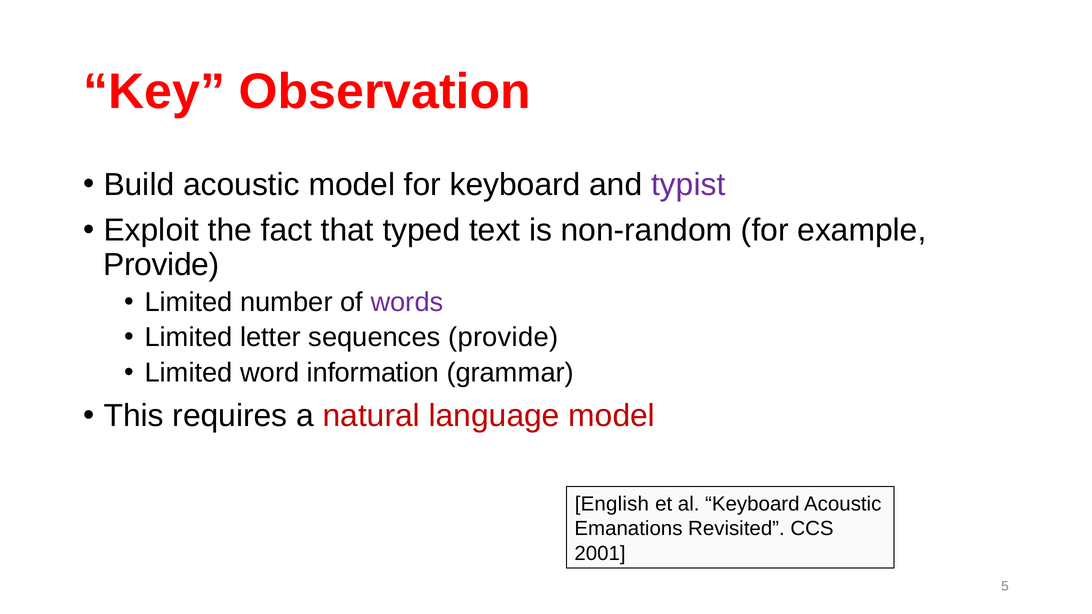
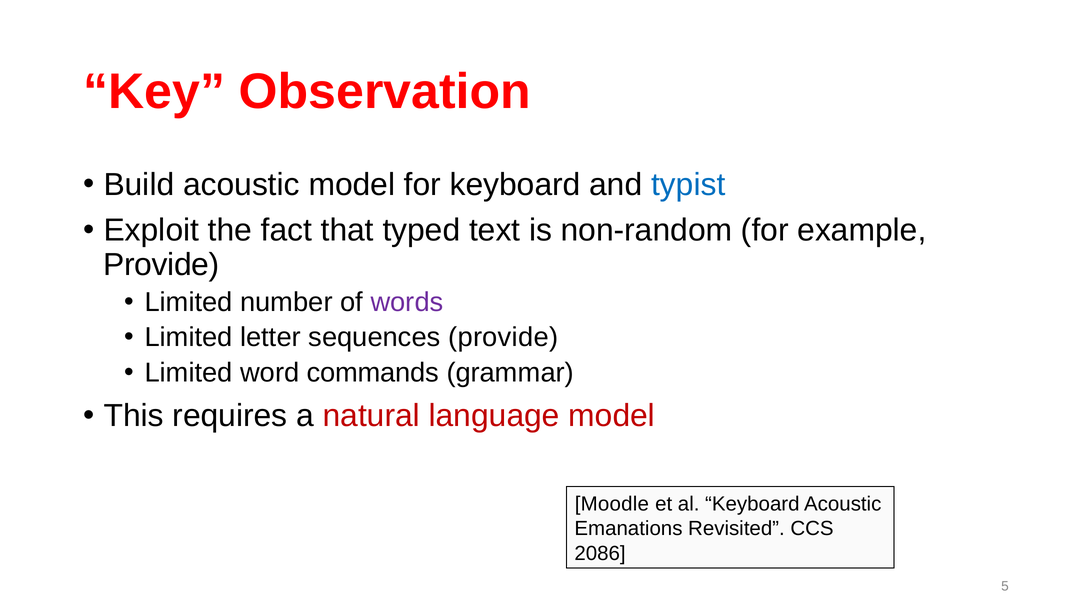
typist colour: purple -> blue
information: information -> commands
English: English -> Moodle
2001: 2001 -> 2086
